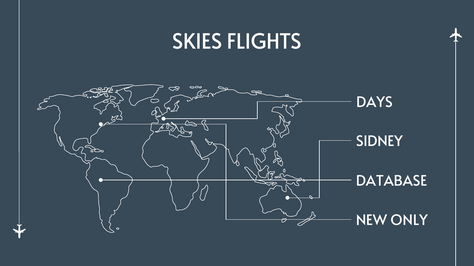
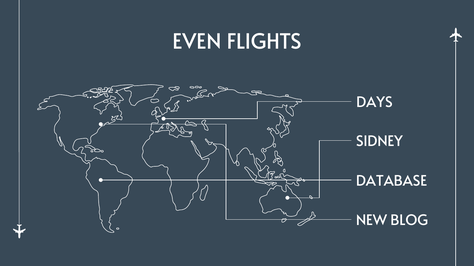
SKIES: SKIES -> EVEN
ONLY: ONLY -> BLOG
